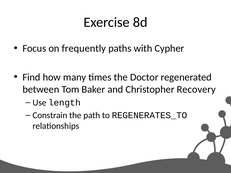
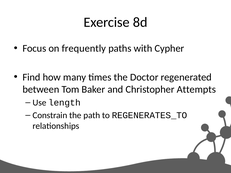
Recovery: Recovery -> Attempts
